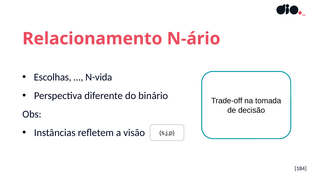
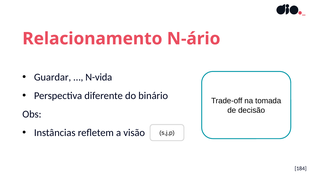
Escolhas: Escolhas -> Guardar
